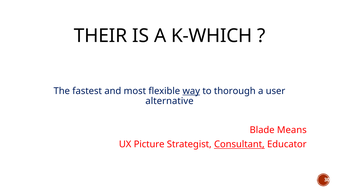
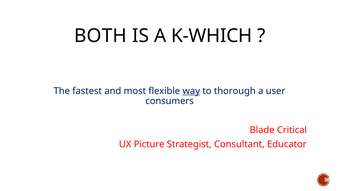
THEIR: THEIR -> BOTH
alternative: alternative -> consumers
Means: Means -> Critical
Consultant underline: present -> none
